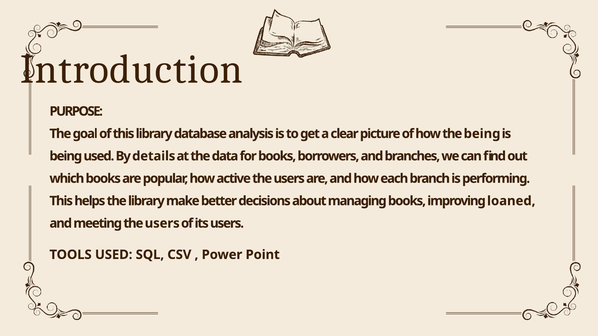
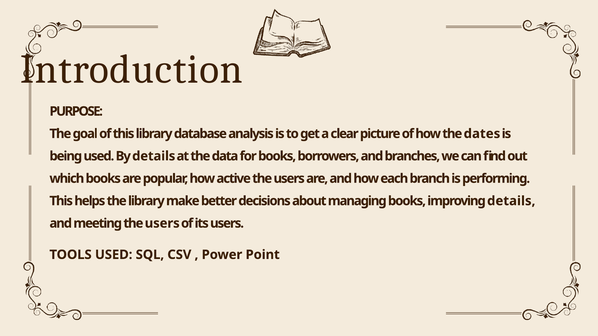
the being: being -> dates
improving loaned: loaned -> details
